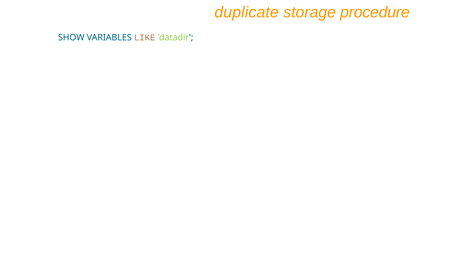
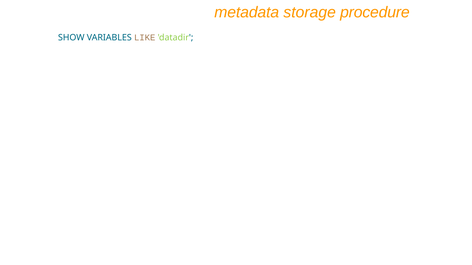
duplicate: duplicate -> metadata
